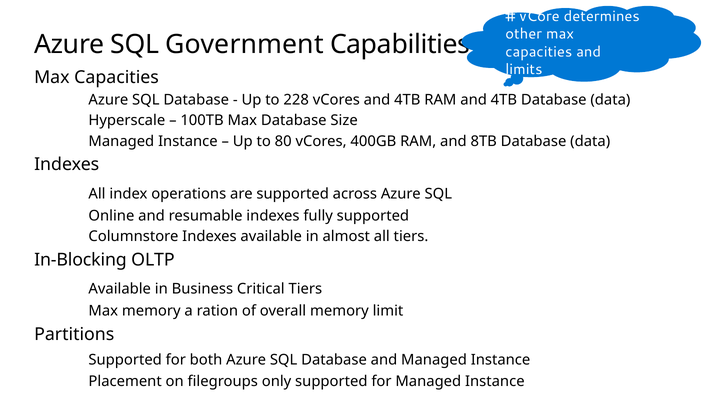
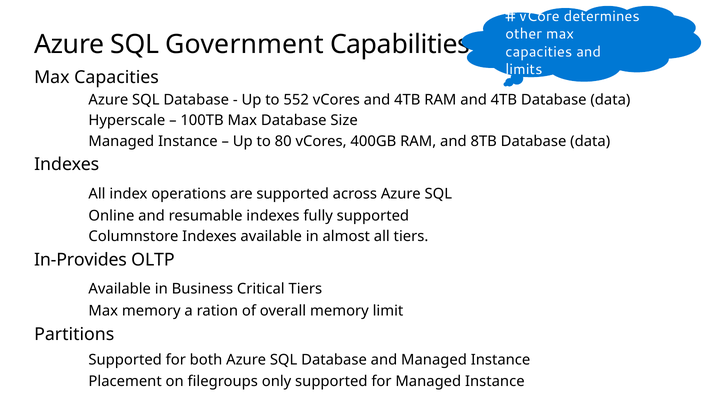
228: 228 -> 552
In-Blocking: In-Blocking -> In-Provides
